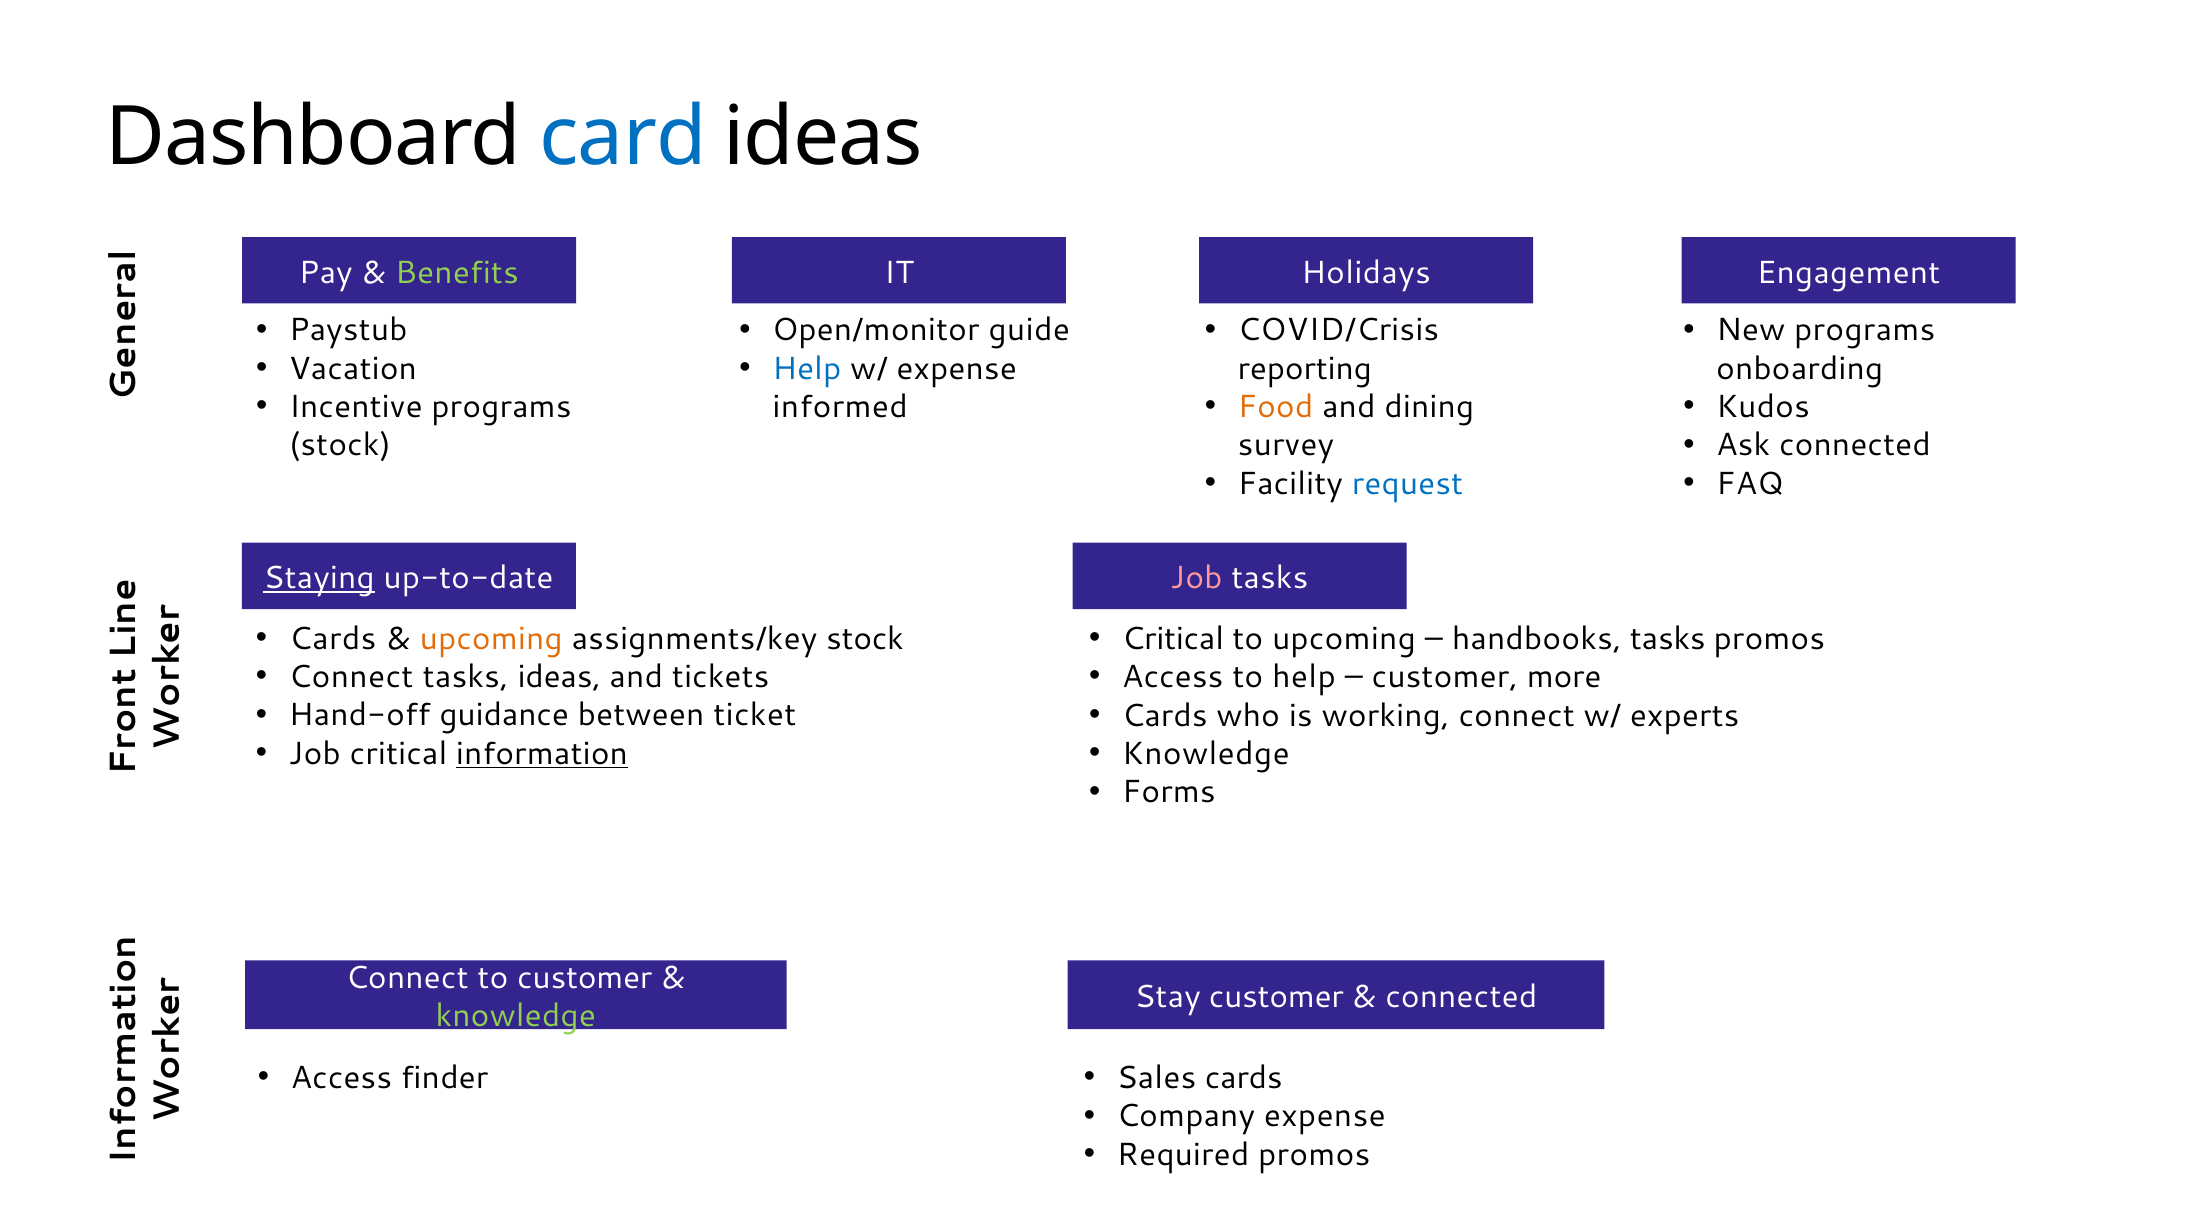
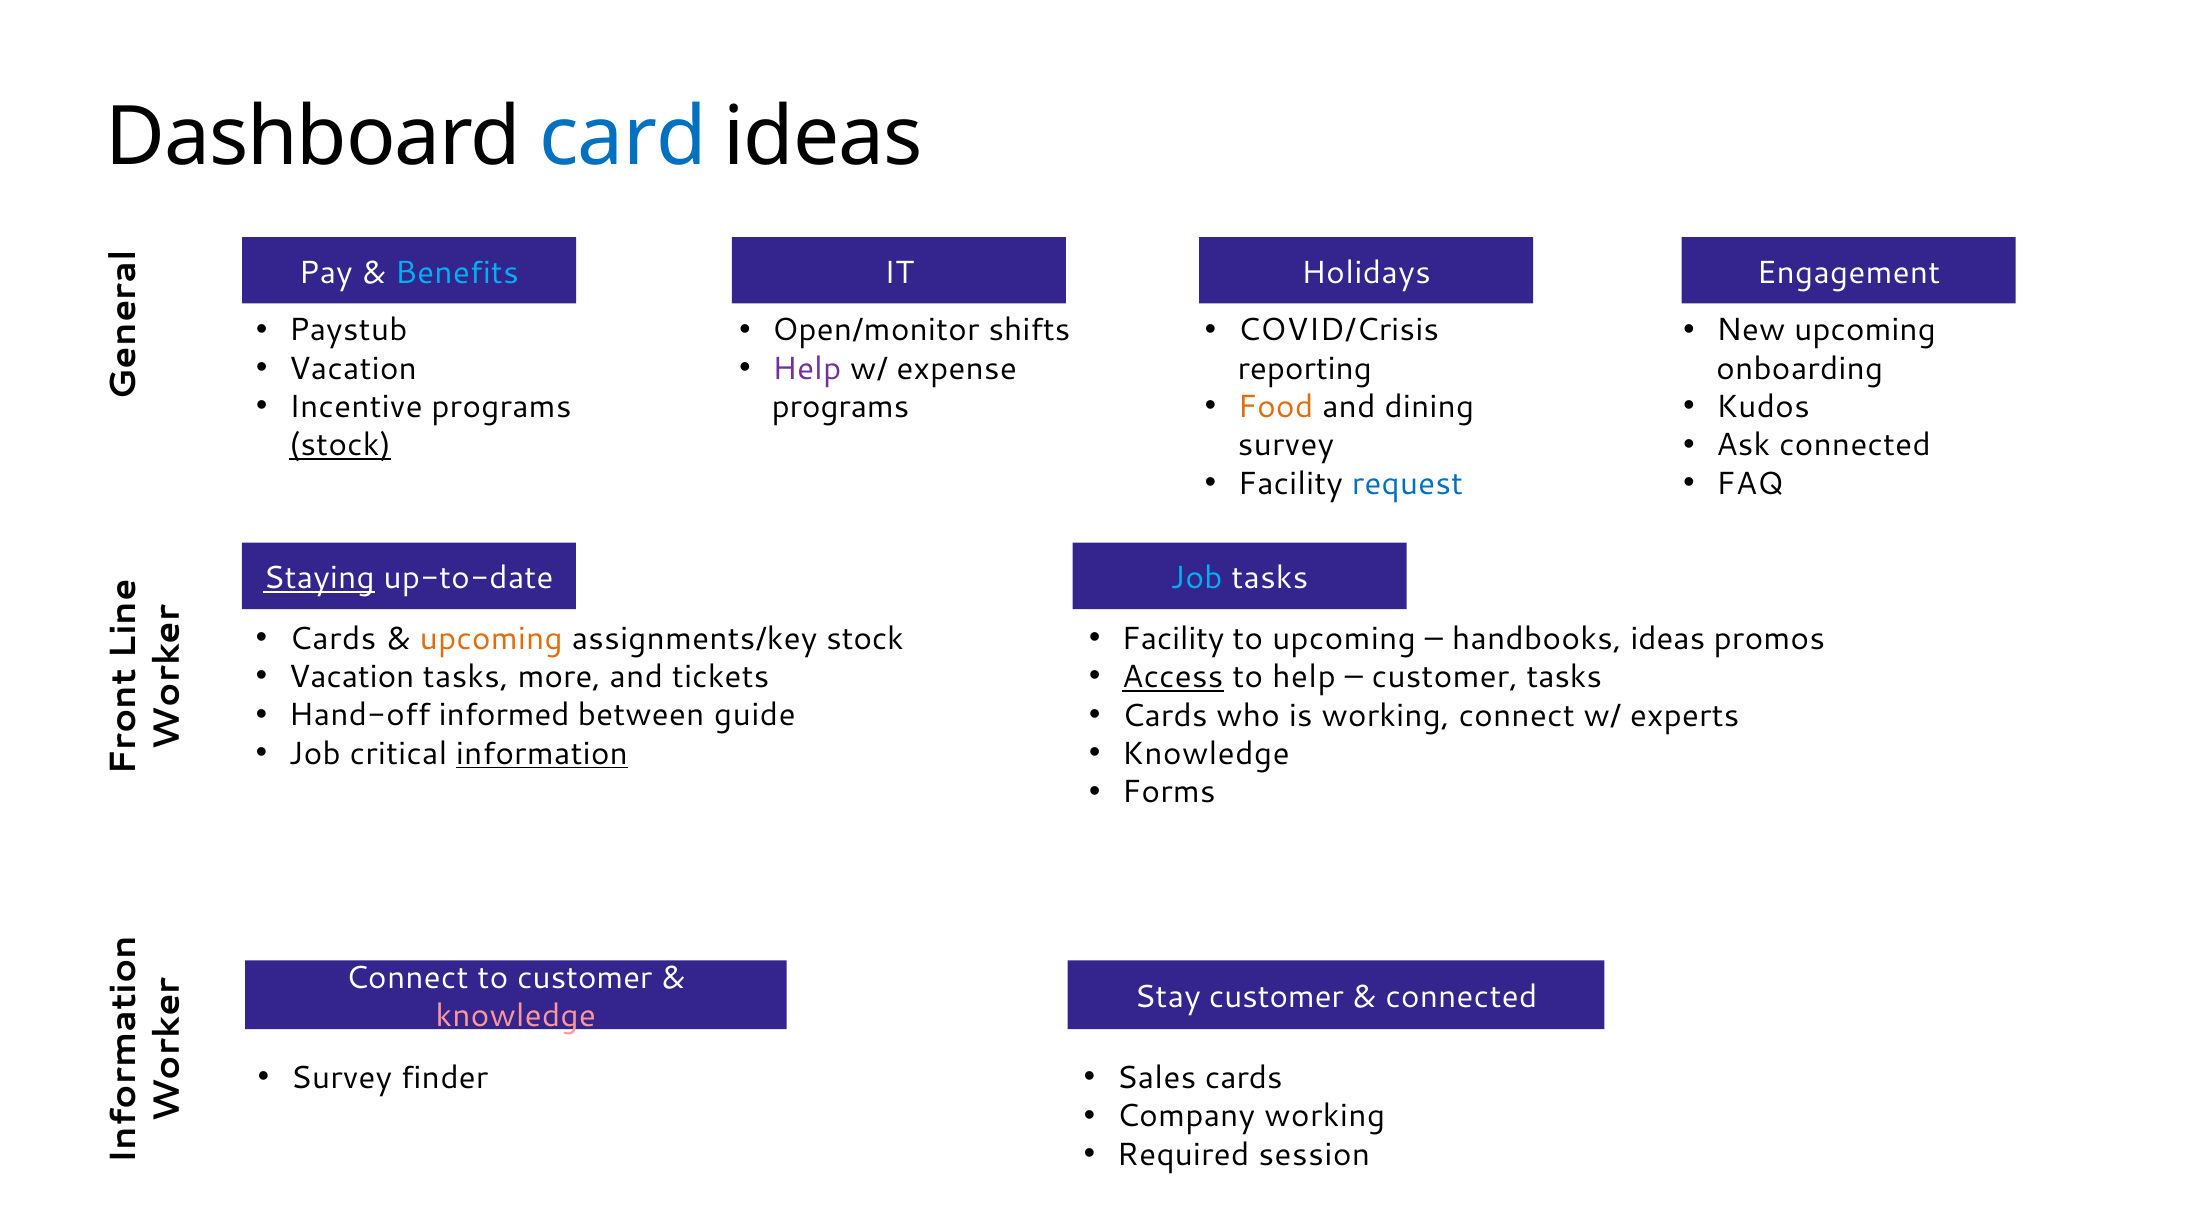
Benefits colour: light green -> light blue
guide: guide -> shifts
New programs: programs -> upcoming
Help at (807, 368) colour: blue -> purple
informed at (840, 407): informed -> programs
stock at (340, 445) underline: none -> present
Job at (1196, 578) colour: pink -> light blue
Critical at (1173, 638): Critical -> Facility
handbooks tasks: tasks -> ideas
Connect at (351, 677): Connect -> Vacation
tasks ideas: ideas -> more
Access at (1173, 677) underline: none -> present
customer more: more -> tasks
guidance: guidance -> informed
ticket: ticket -> guide
knowledge at (516, 1016) colour: light green -> pink
Access at (341, 1077): Access -> Survey
Company expense: expense -> working
Required promos: promos -> session
